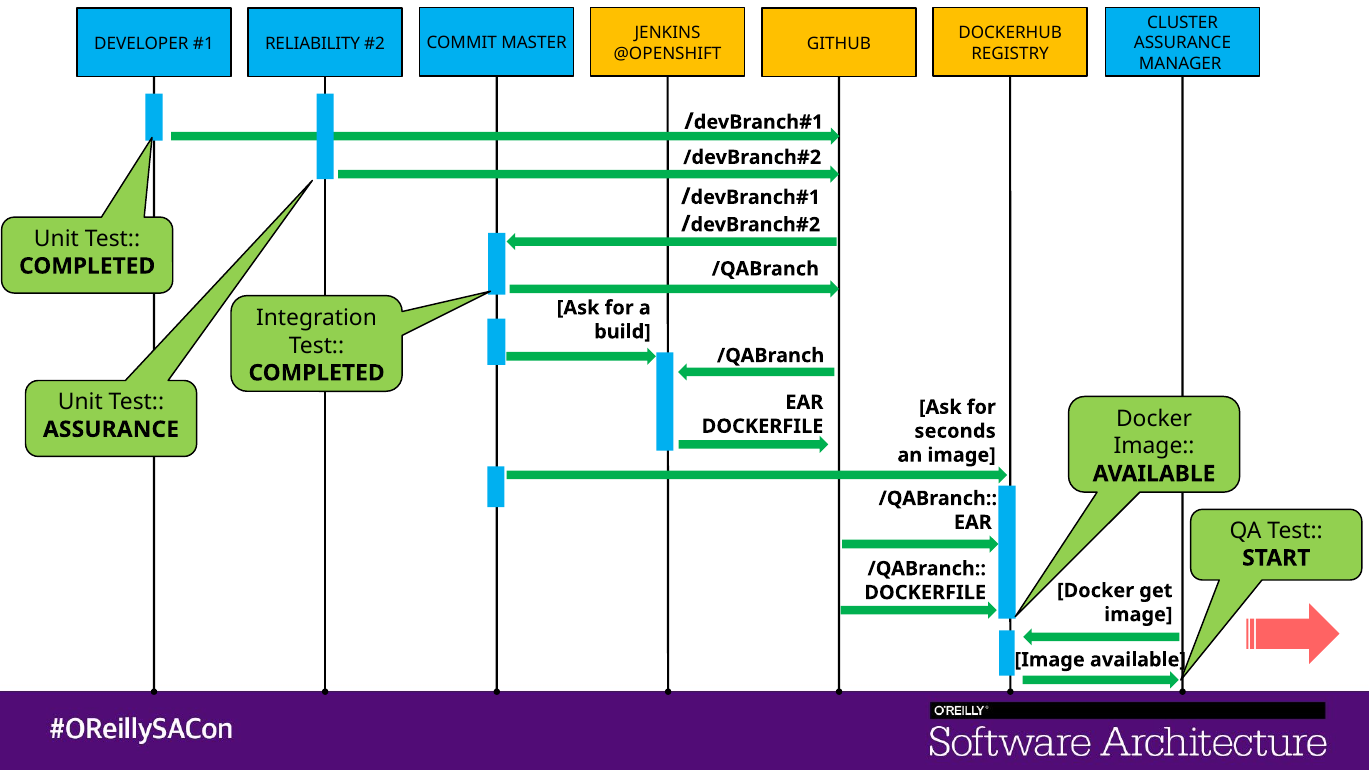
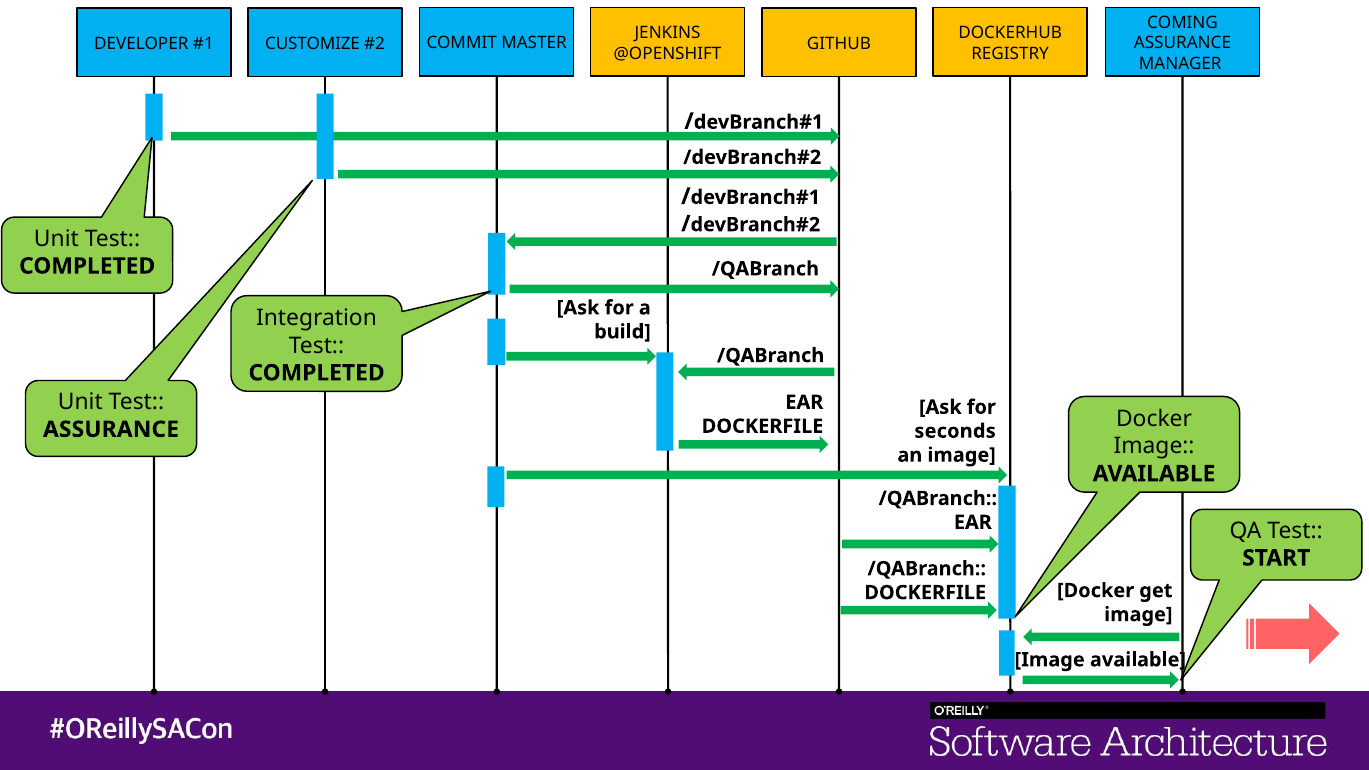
CLUSTER: CLUSTER -> COMING
RELIABILITY: RELIABILITY -> CUSTOMIZE
